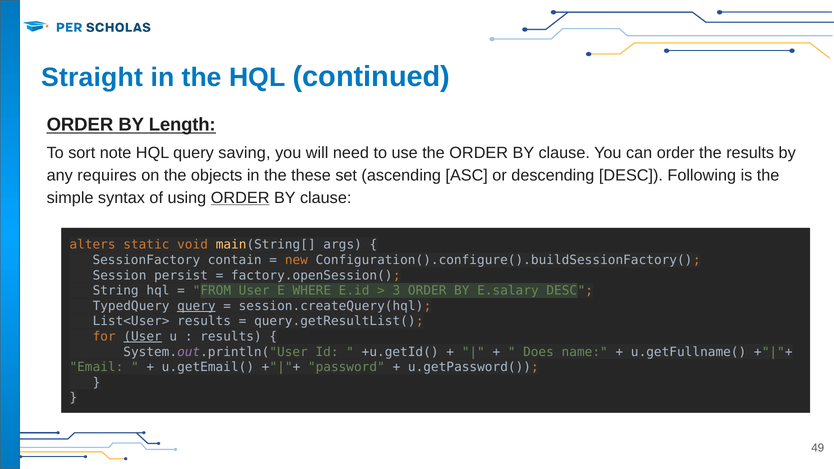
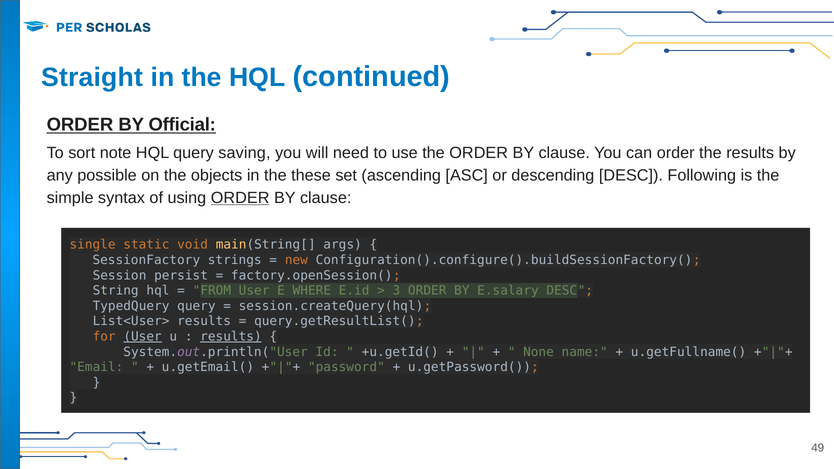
Length: Length -> Official
requires: requires -> possible
alters: alters -> single
contain: contain -> strings
query at (196, 306) underline: present -> none
results at (231, 337) underline: none -> present
Does: Does -> None
